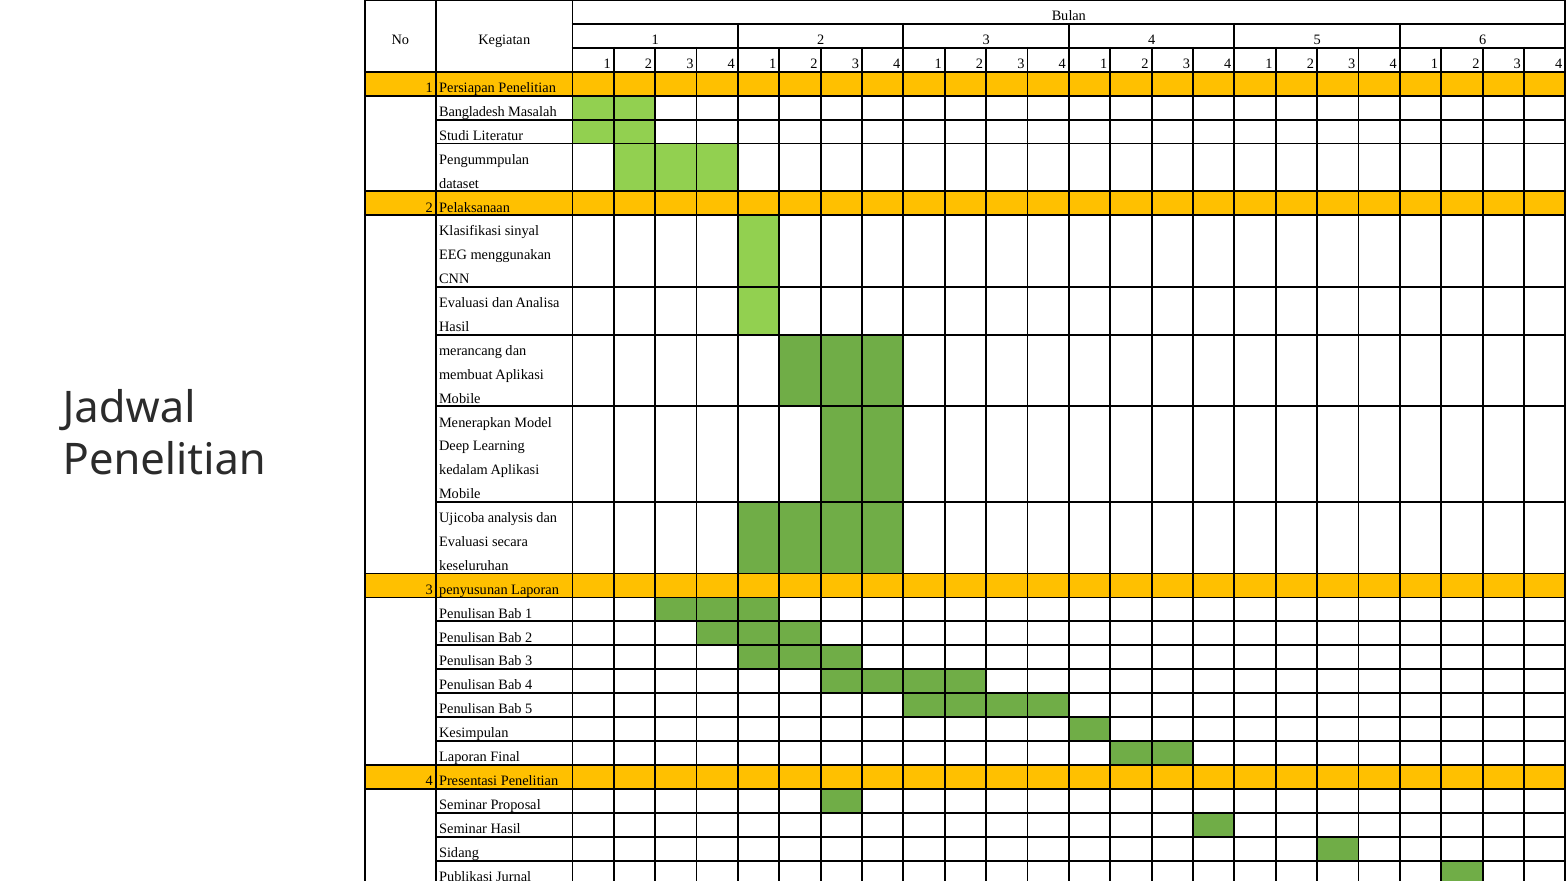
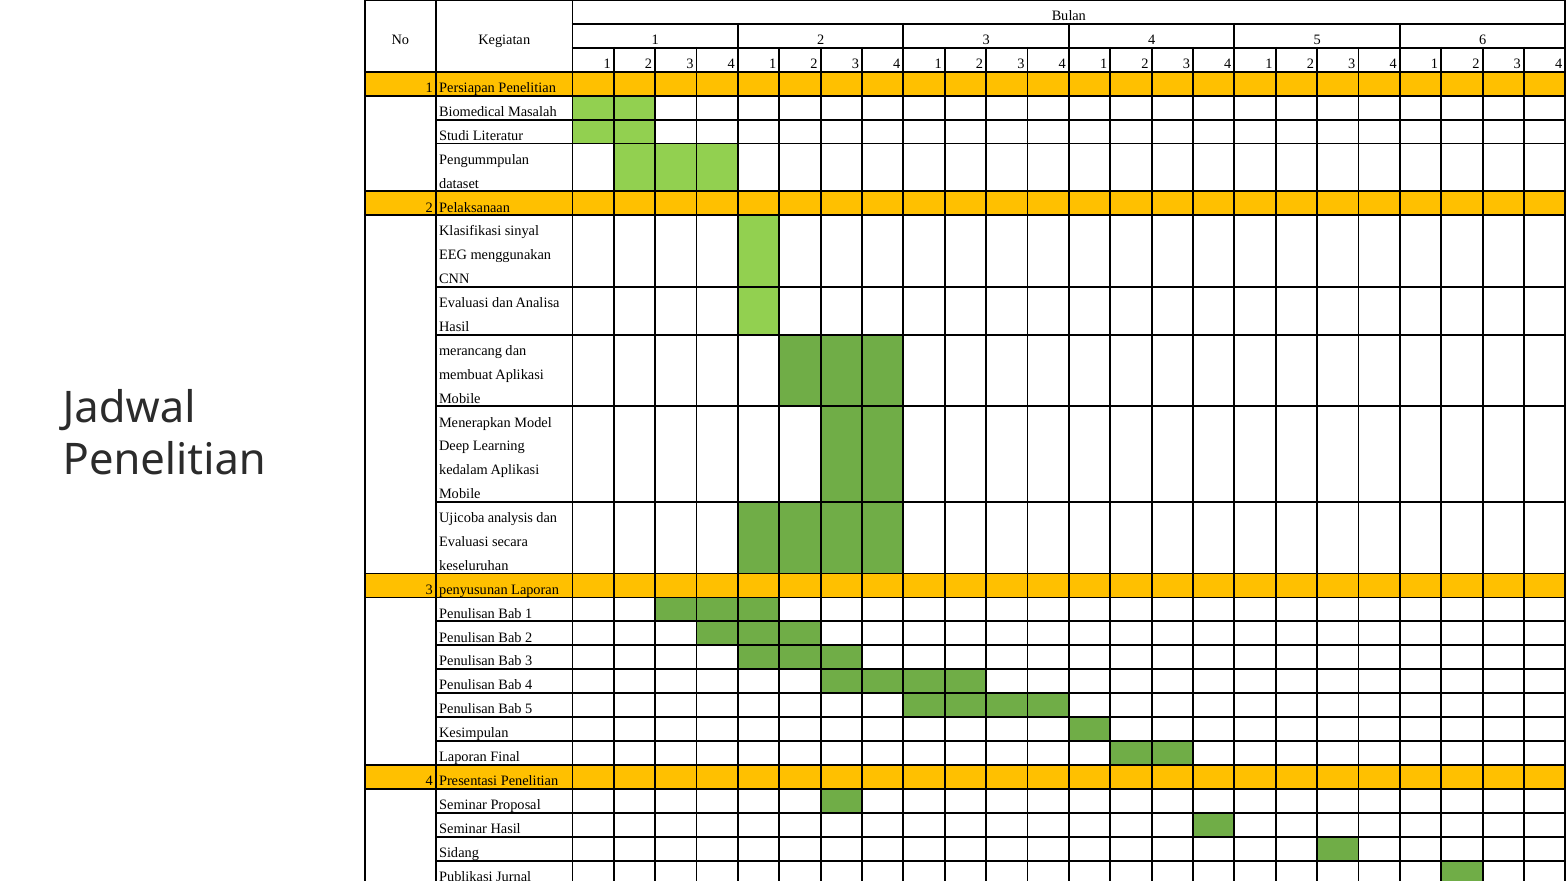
Bangladesh: Bangladesh -> Biomedical
